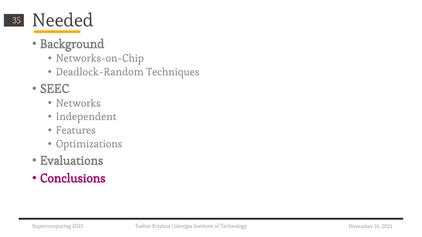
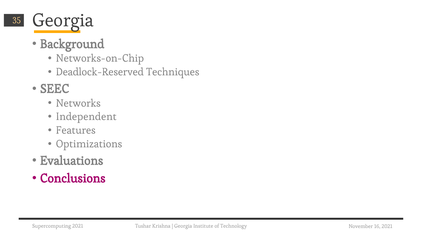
35 Needed: Needed -> Georgia
Deadlock-Random: Deadlock-Random -> Deadlock-Reserved
